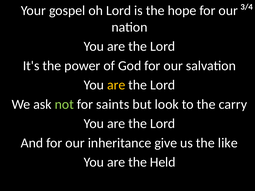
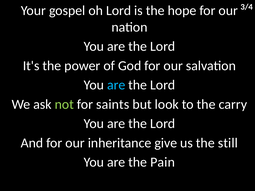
are at (116, 85) colour: yellow -> light blue
like: like -> still
Held: Held -> Pain
